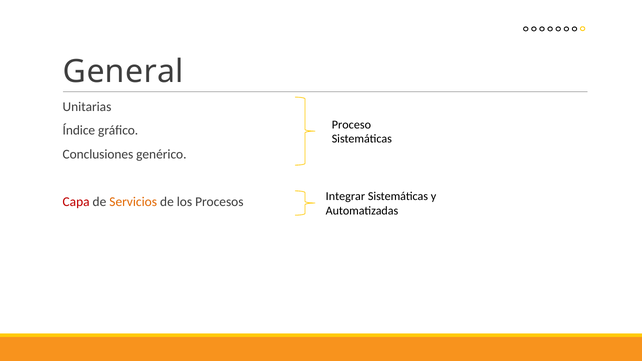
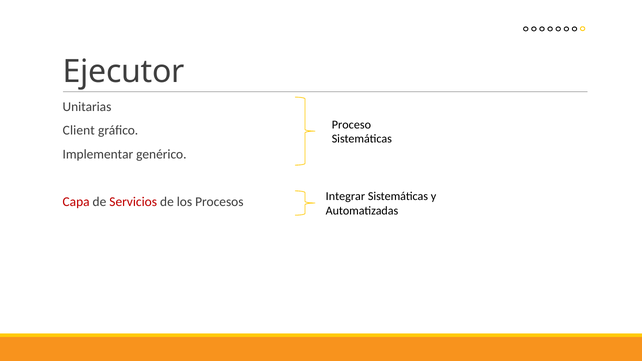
General: General -> Ejecutor
Índice: Índice -> Client
Conclusiones: Conclusiones -> Implementar
Servicios colour: orange -> red
